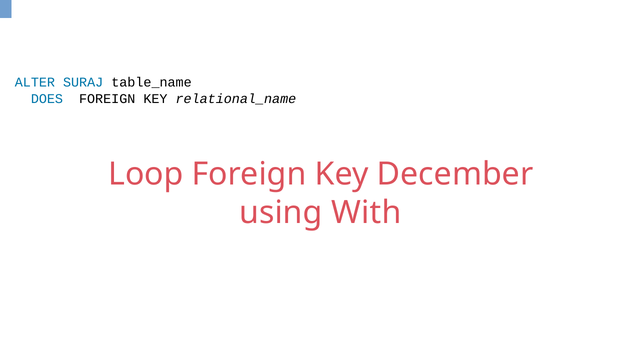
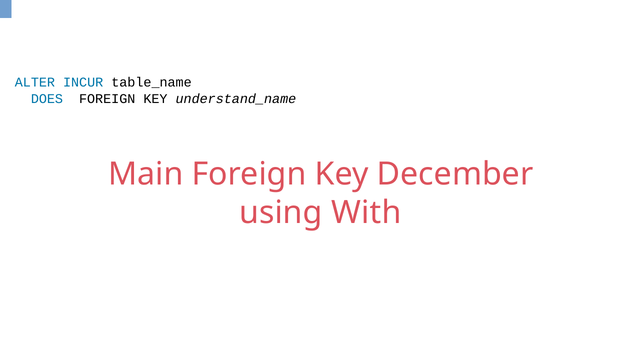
SURAJ: SURAJ -> INCUR
relational_name: relational_name -> understand_name
Loop: Loop -> Main
